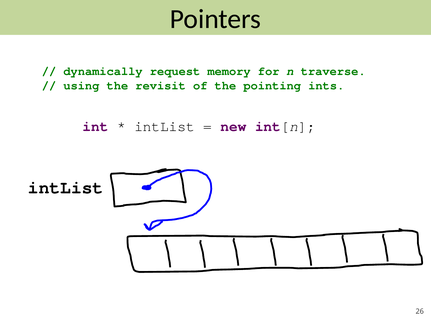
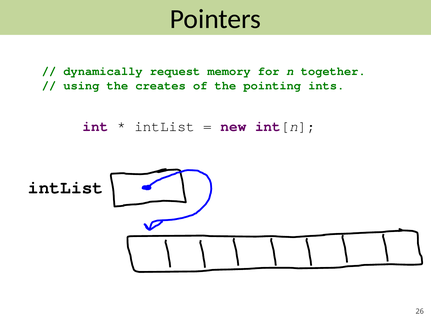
traverse: traverse -> together
revisit: revisit -> creates
